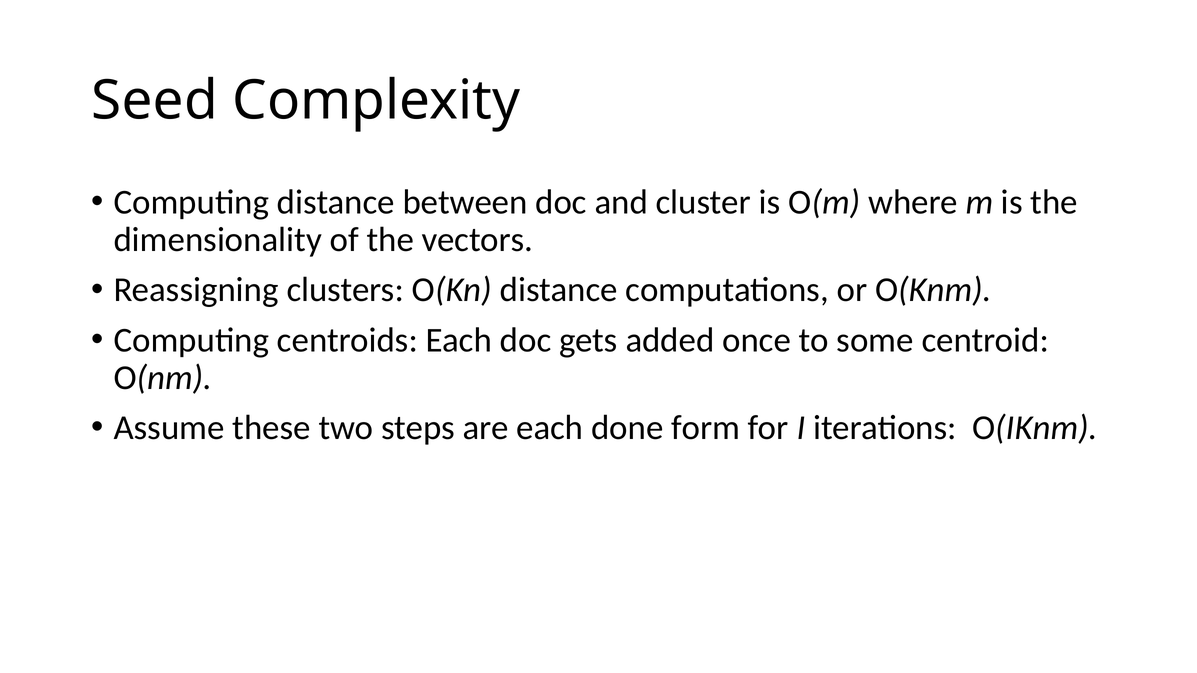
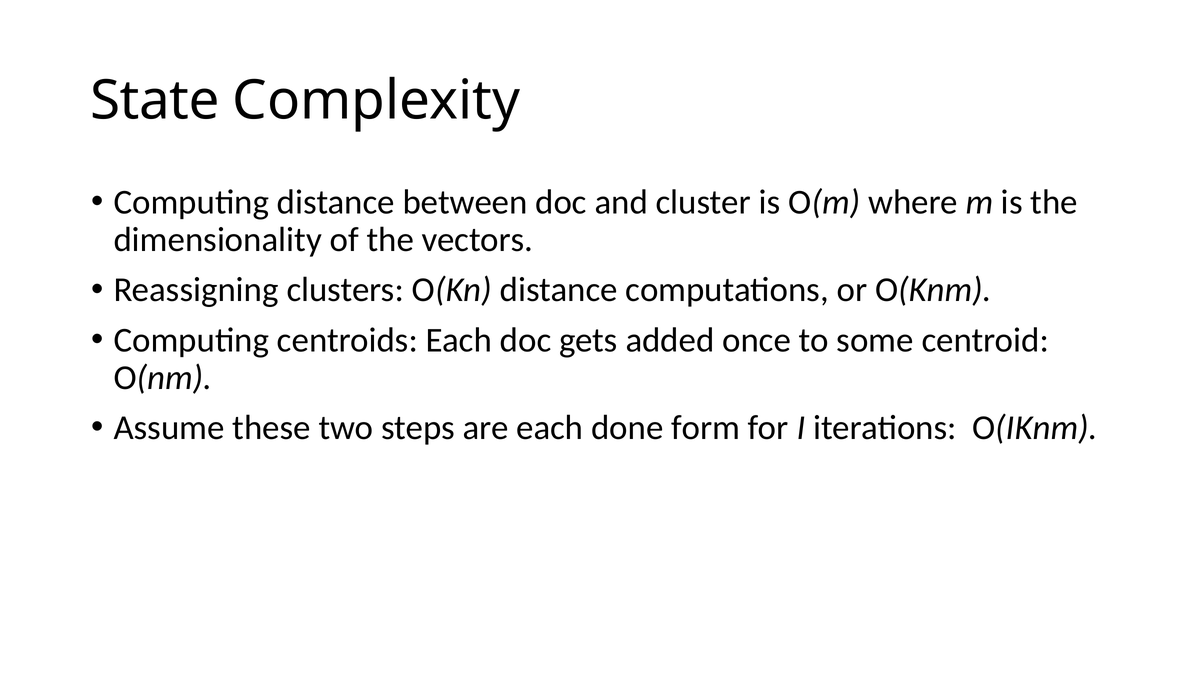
Seed: Seed -> State
